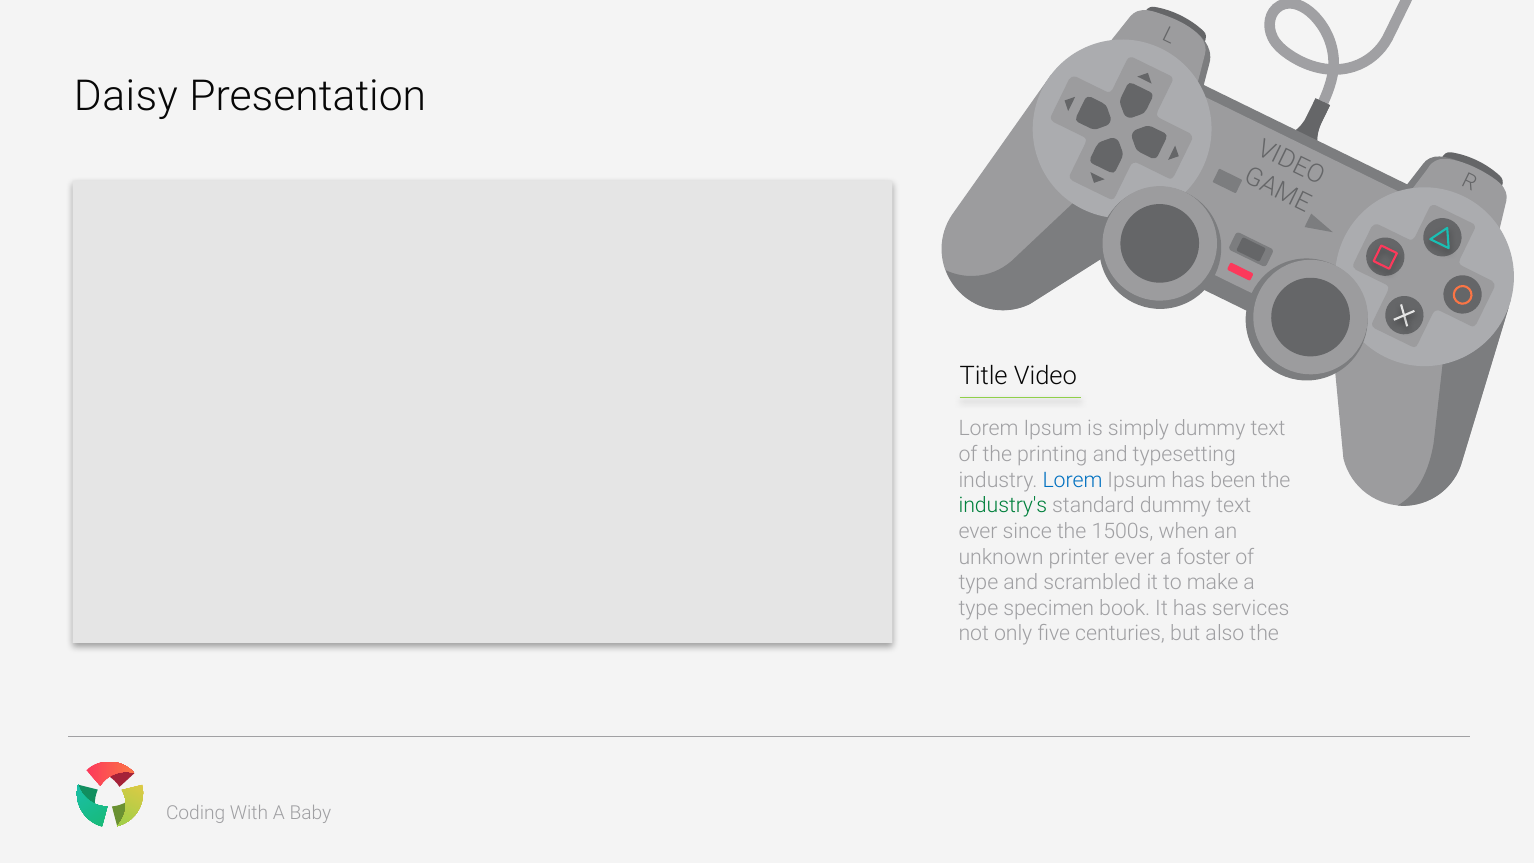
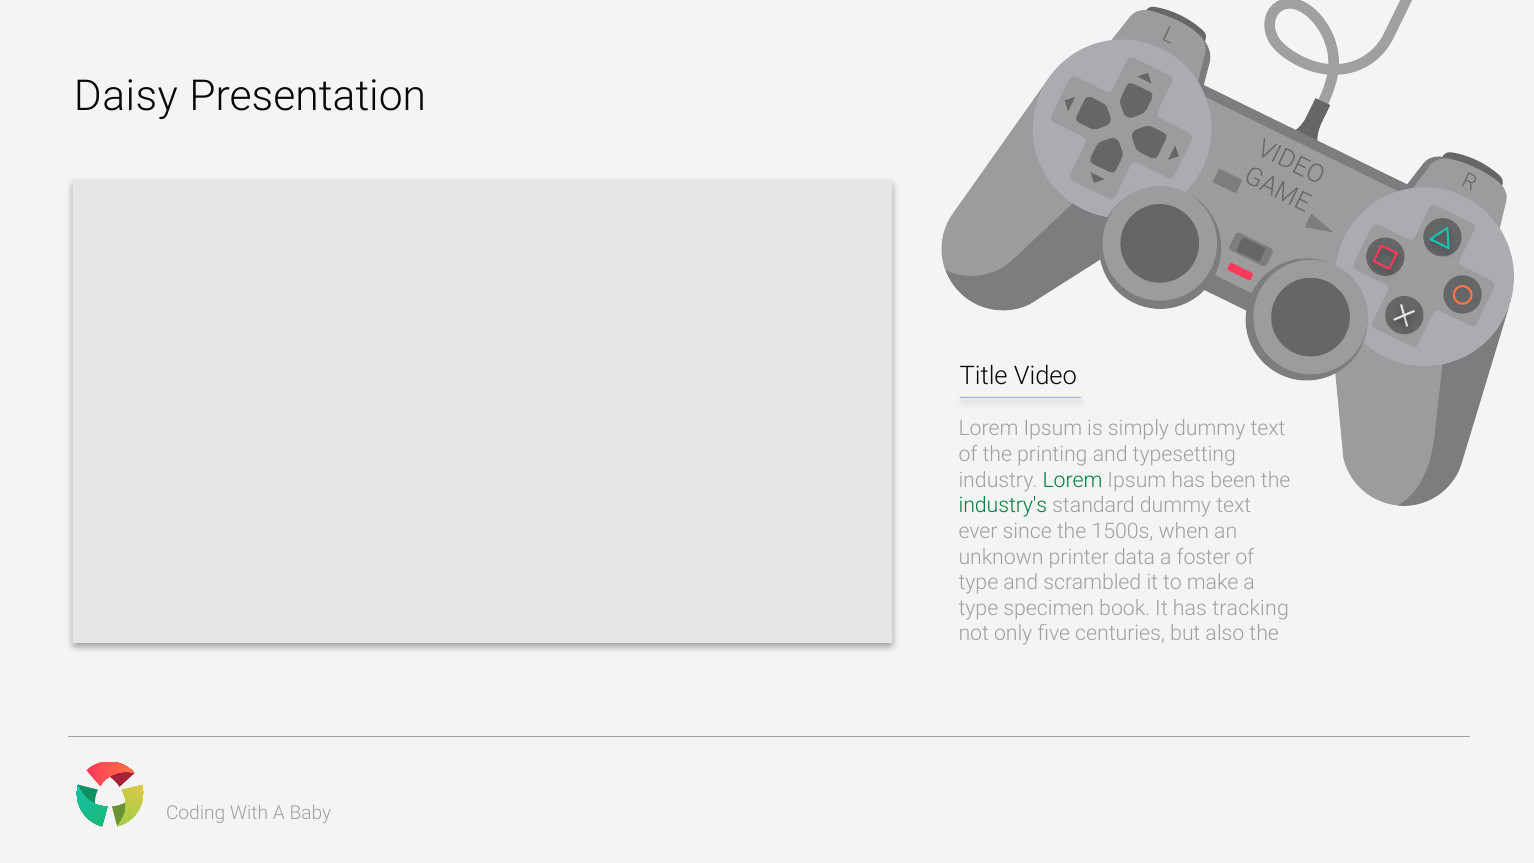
Lorem at (1073, 480) colour: blue -> green
printer ever: ever -> data
services: services -> tracking
